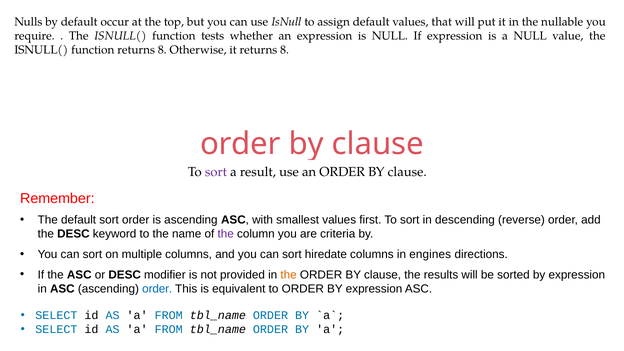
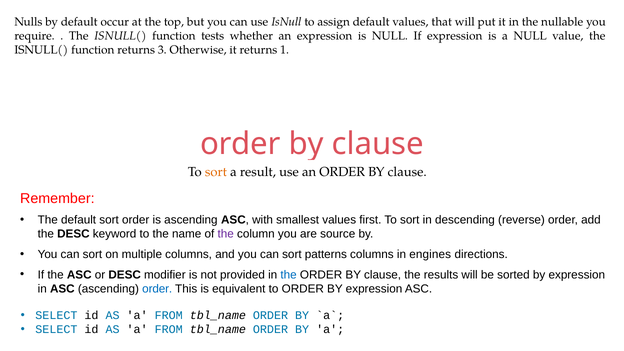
function returns 8: 8 -> 3
it returns 8: 8 -> 1
sort at (216, 172) colour: purple -> orange
criteria: criteria -> source
hiredate: hiredate -> patterns
the at (289, 275) colour: orange -> blue
